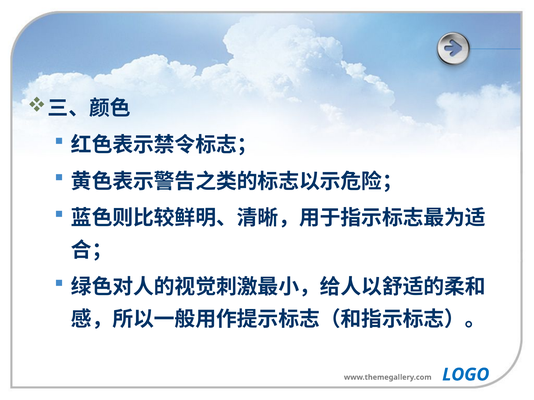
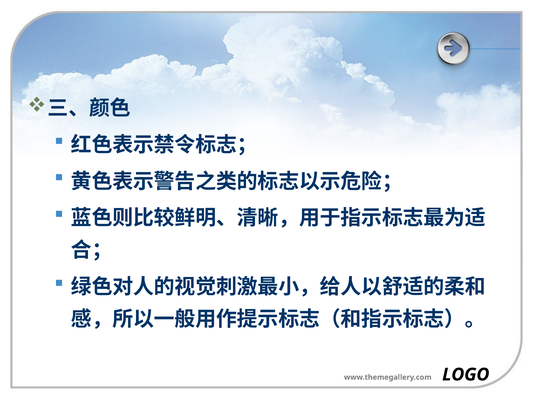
LOGO colour: blue -> black
